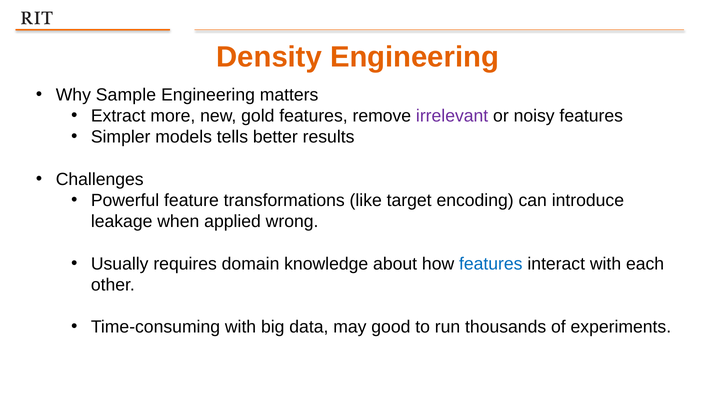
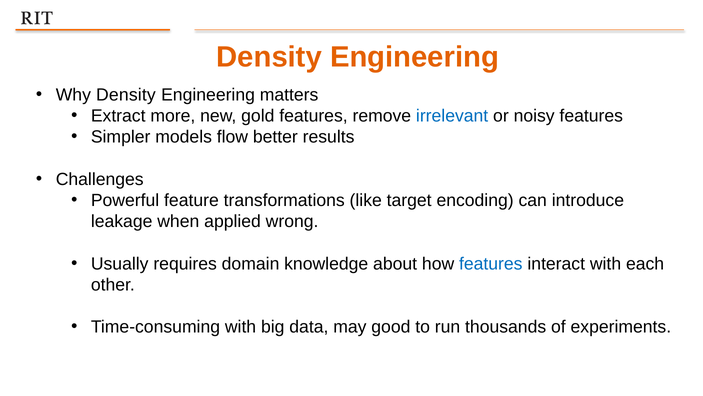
Why Sample: Sample -> Density
irrelevant colour: purple -> blue
tells: tells -> flow
